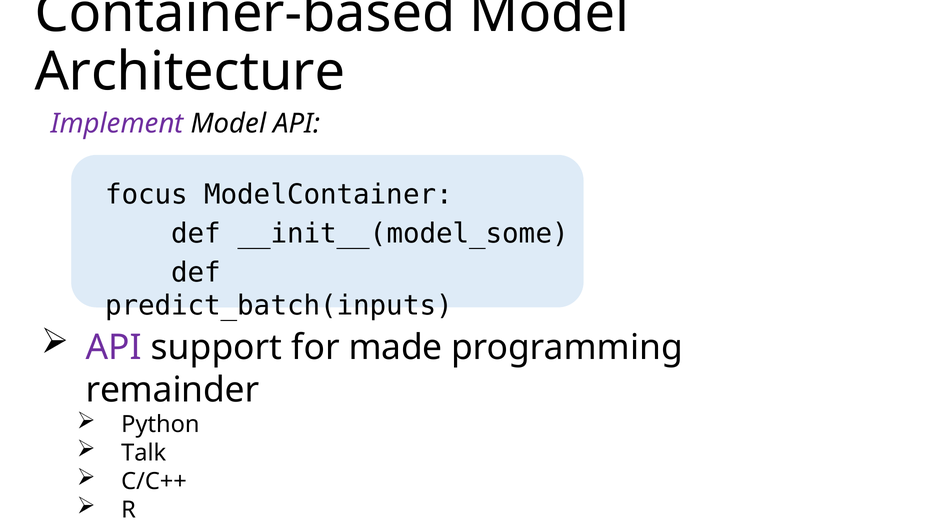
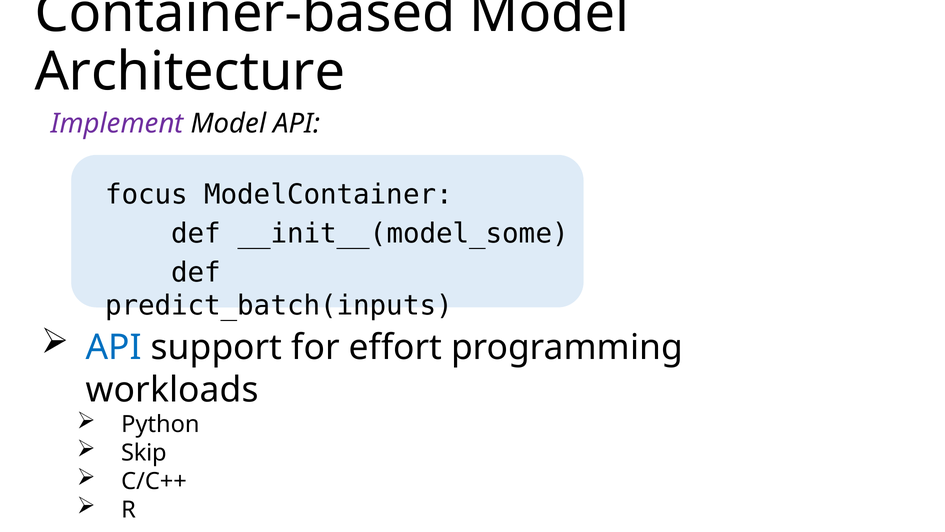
API at (114, 347) colour: purple -> blue
made: made -> effort
remainder: remainder -> workloads
Talk: Talk -> Skip
